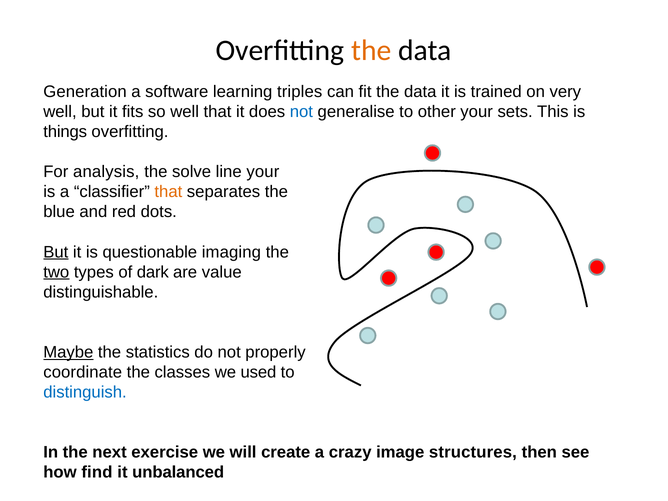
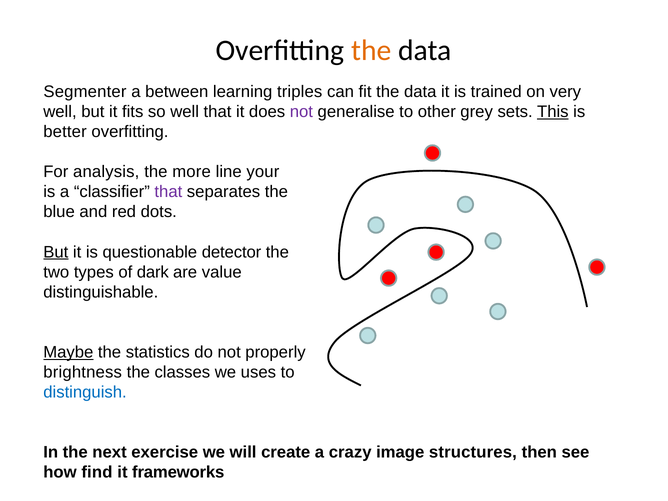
Generation: Generation -> Segmenter
software: software -> between
not at (301, 112) colour: blue -> purple
other your: your -> grey
This underline: none -> present
things: things -> better
solve: solve -> more
that at (168, 192) colour: orange -> purple
imaging: imaging -> detector
two underline: present -> none
coordinate: coordinate -> brightness
used: used -> uses
unbalanced: unbalanced -> frameworks
